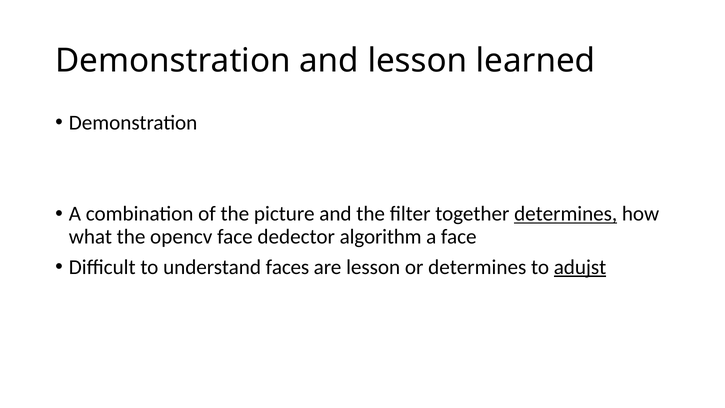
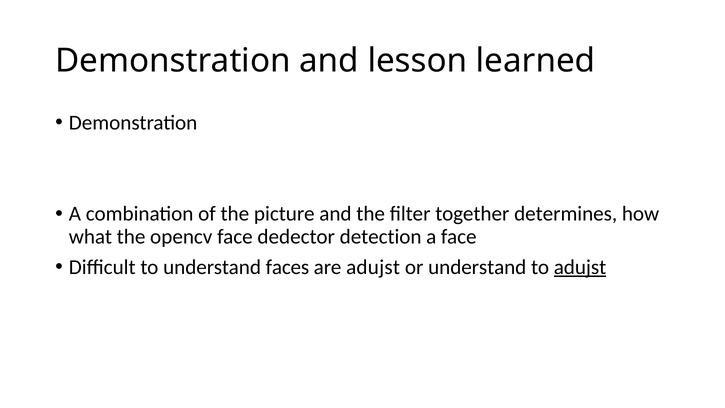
determines at (566, 214) underline: present -> none
algorithm: algorithm -> detection
are lesson: lesson -> adujst
or determines: determines -> understand
